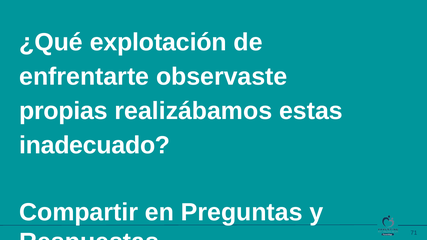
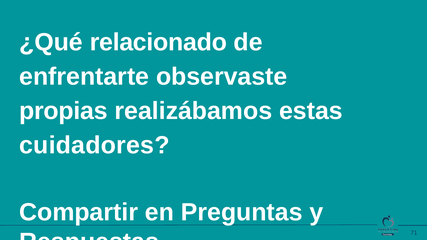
explotación: explotación -> relacionado
inadecuado: inadecuado -> cuidadores
